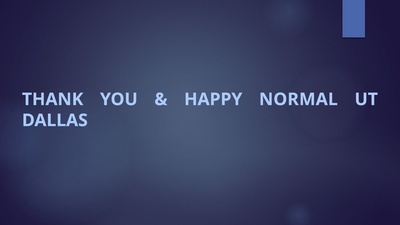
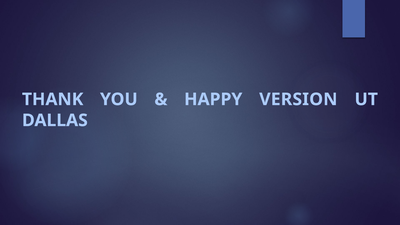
NORMAL: NORMAL -> VERSION
